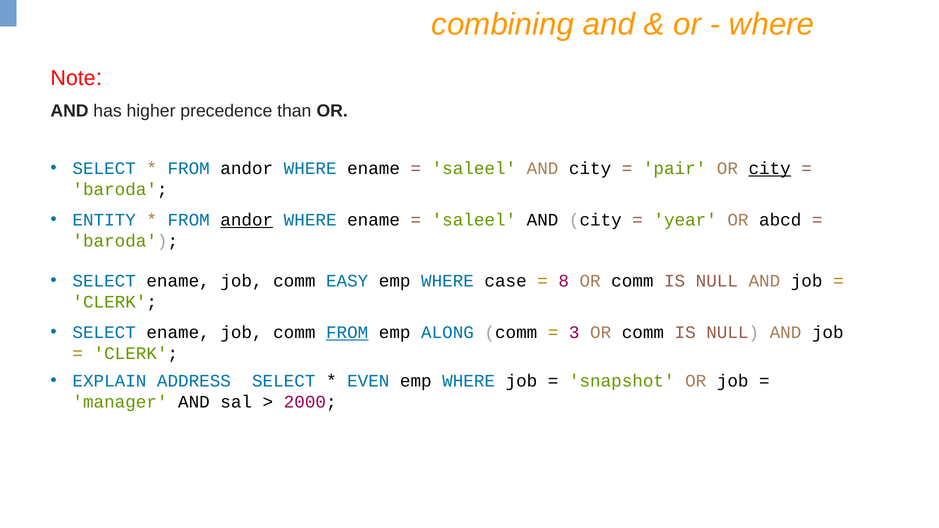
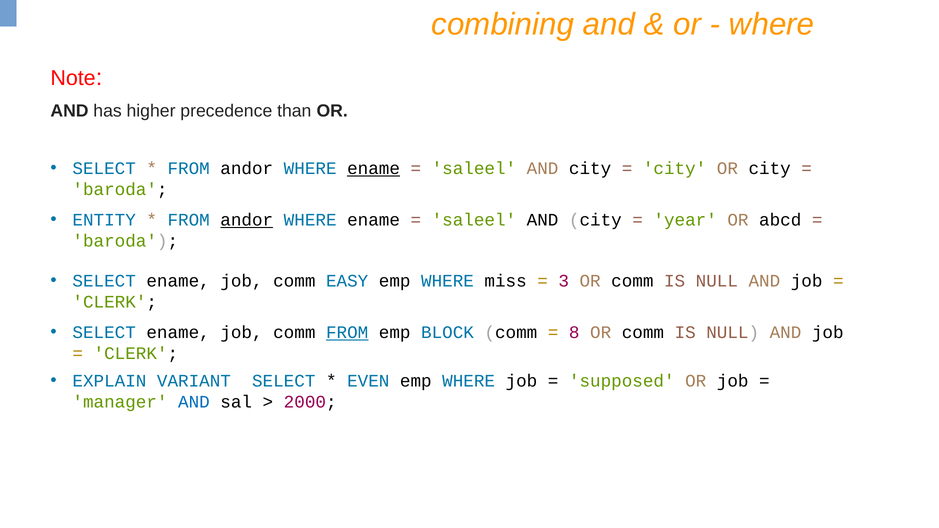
ename at (374, 168) underline: none -> present
pair at (675, 168): pair -> city
city at (770, 168) underline: present -> none
case: case -> miss
8: 8 -> 3
ALONG: ALONG -> BLOCK
3: 3 -> 8
ADDRESS: ADDRESS -> VARIANT
snapshot: snapshot -> supposed
AND at (194, 402) colour: black -> blue
